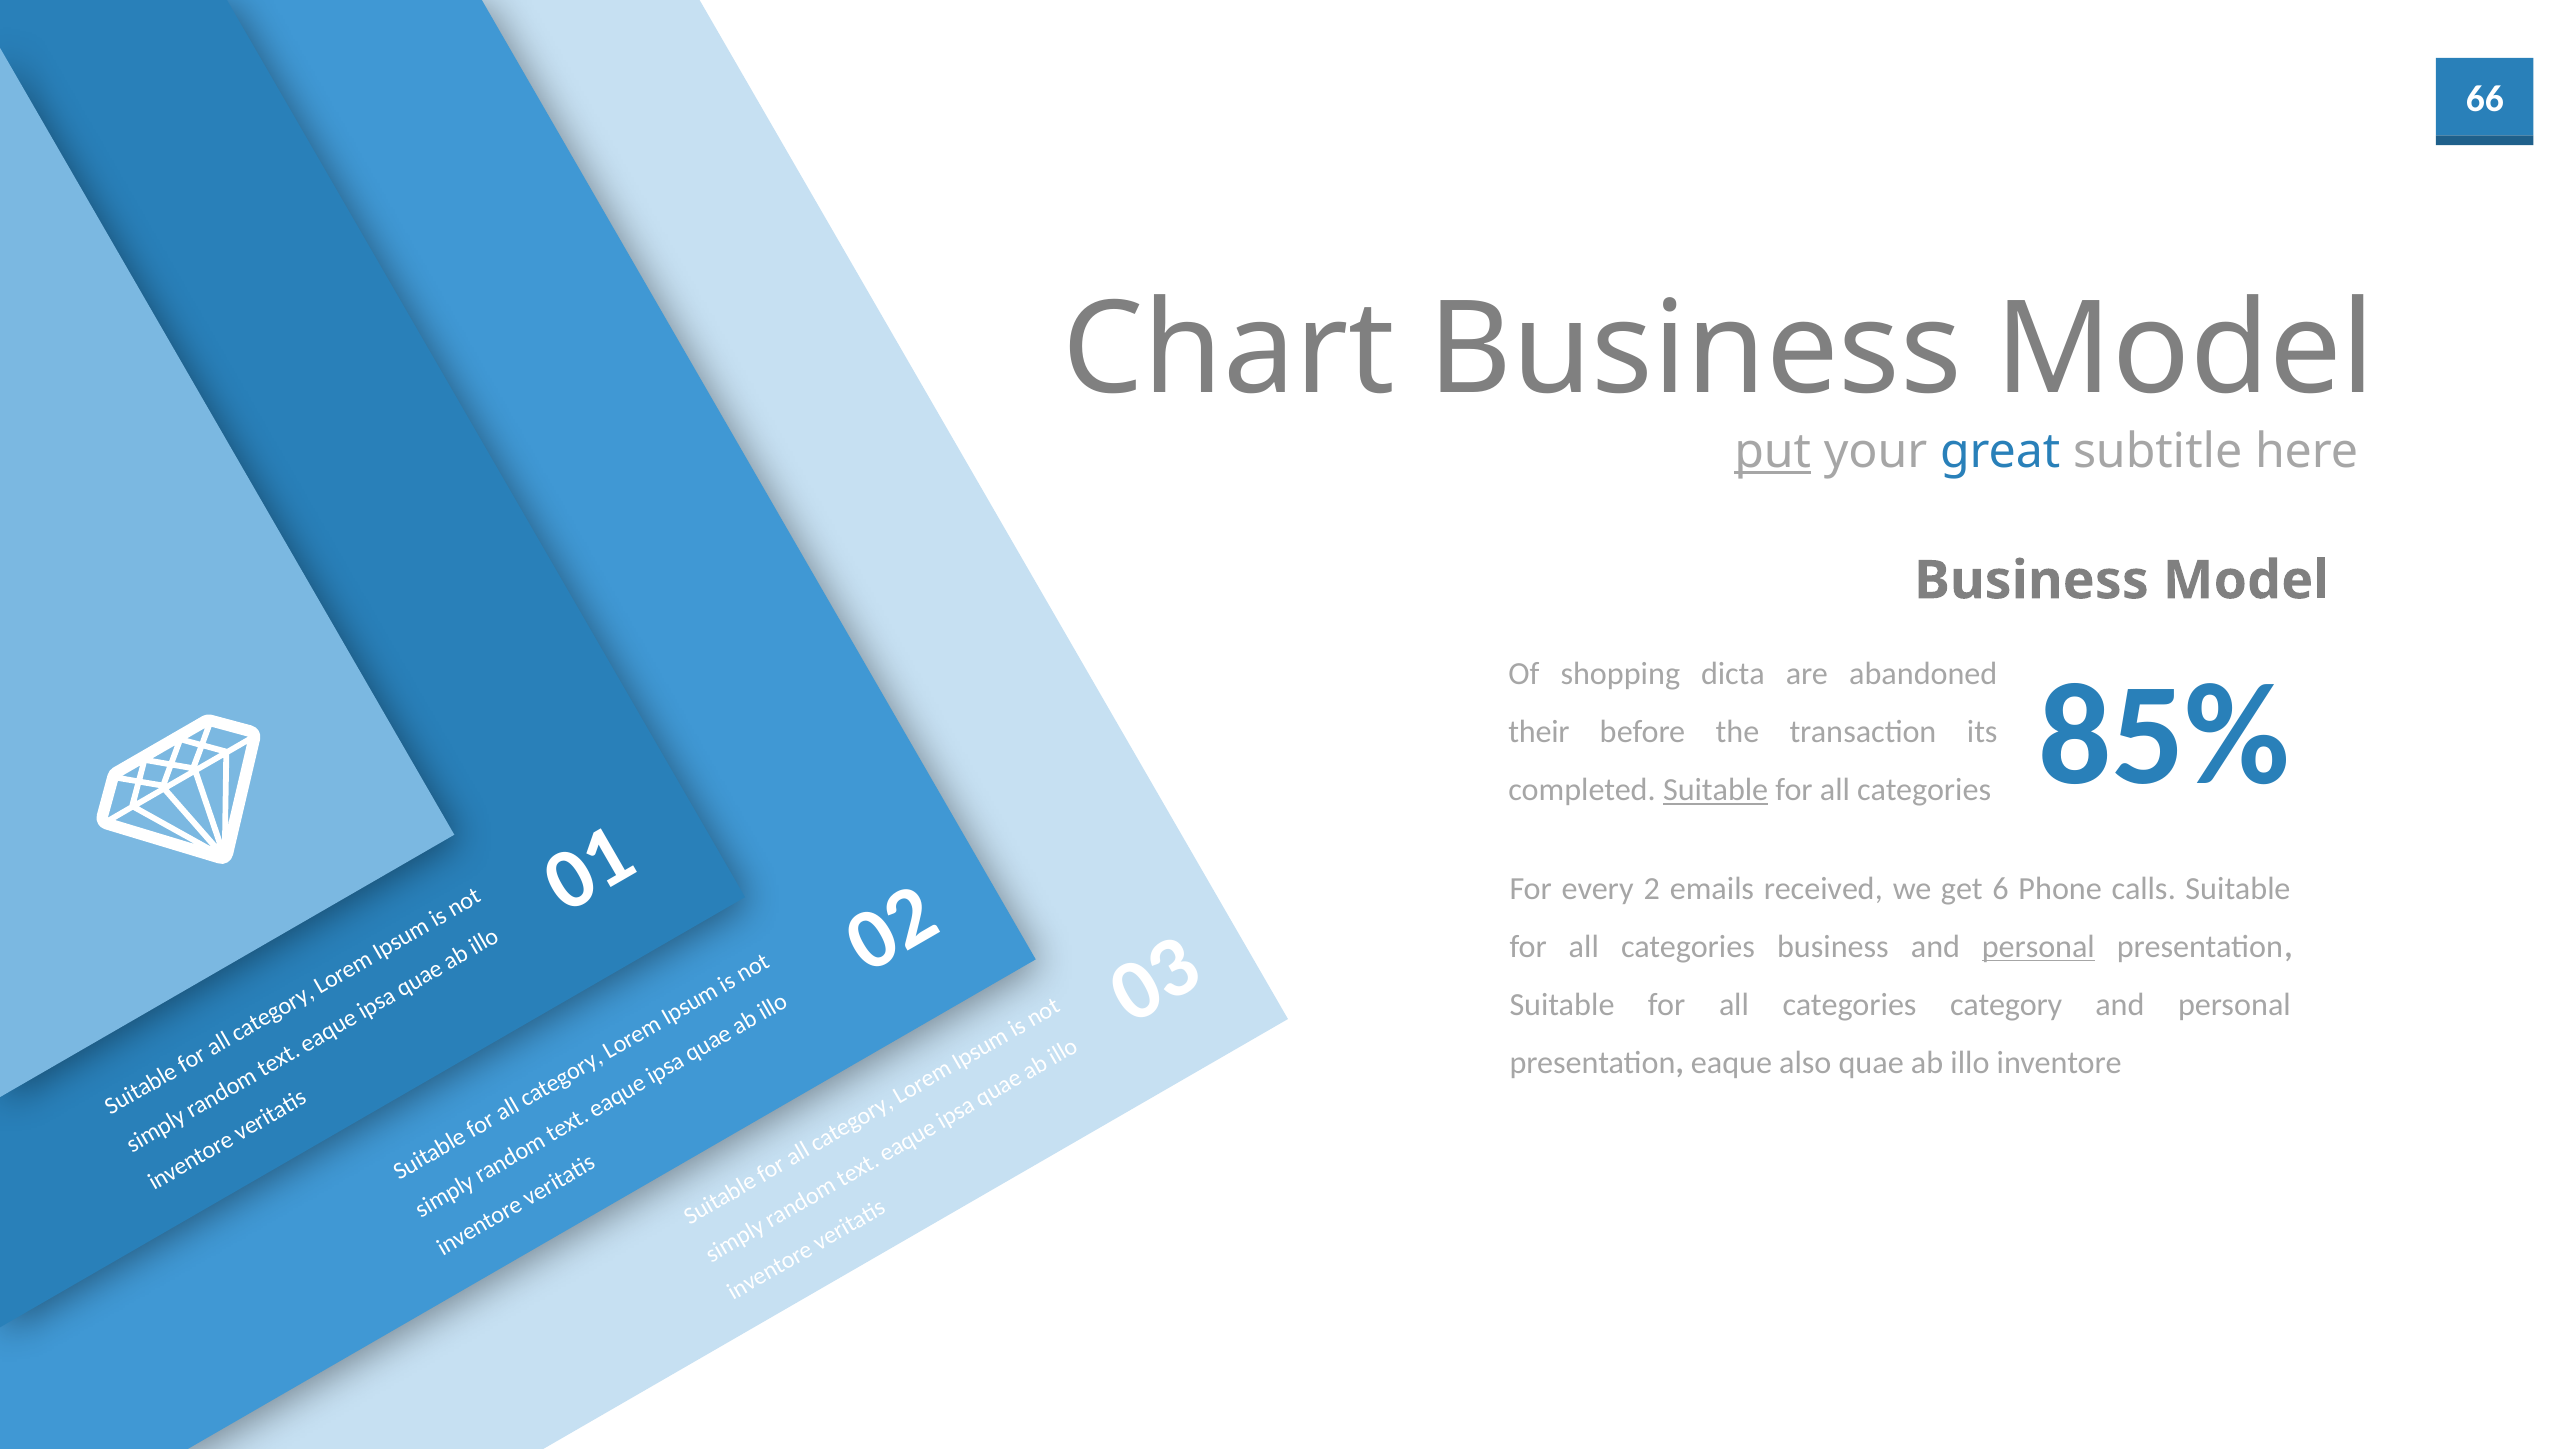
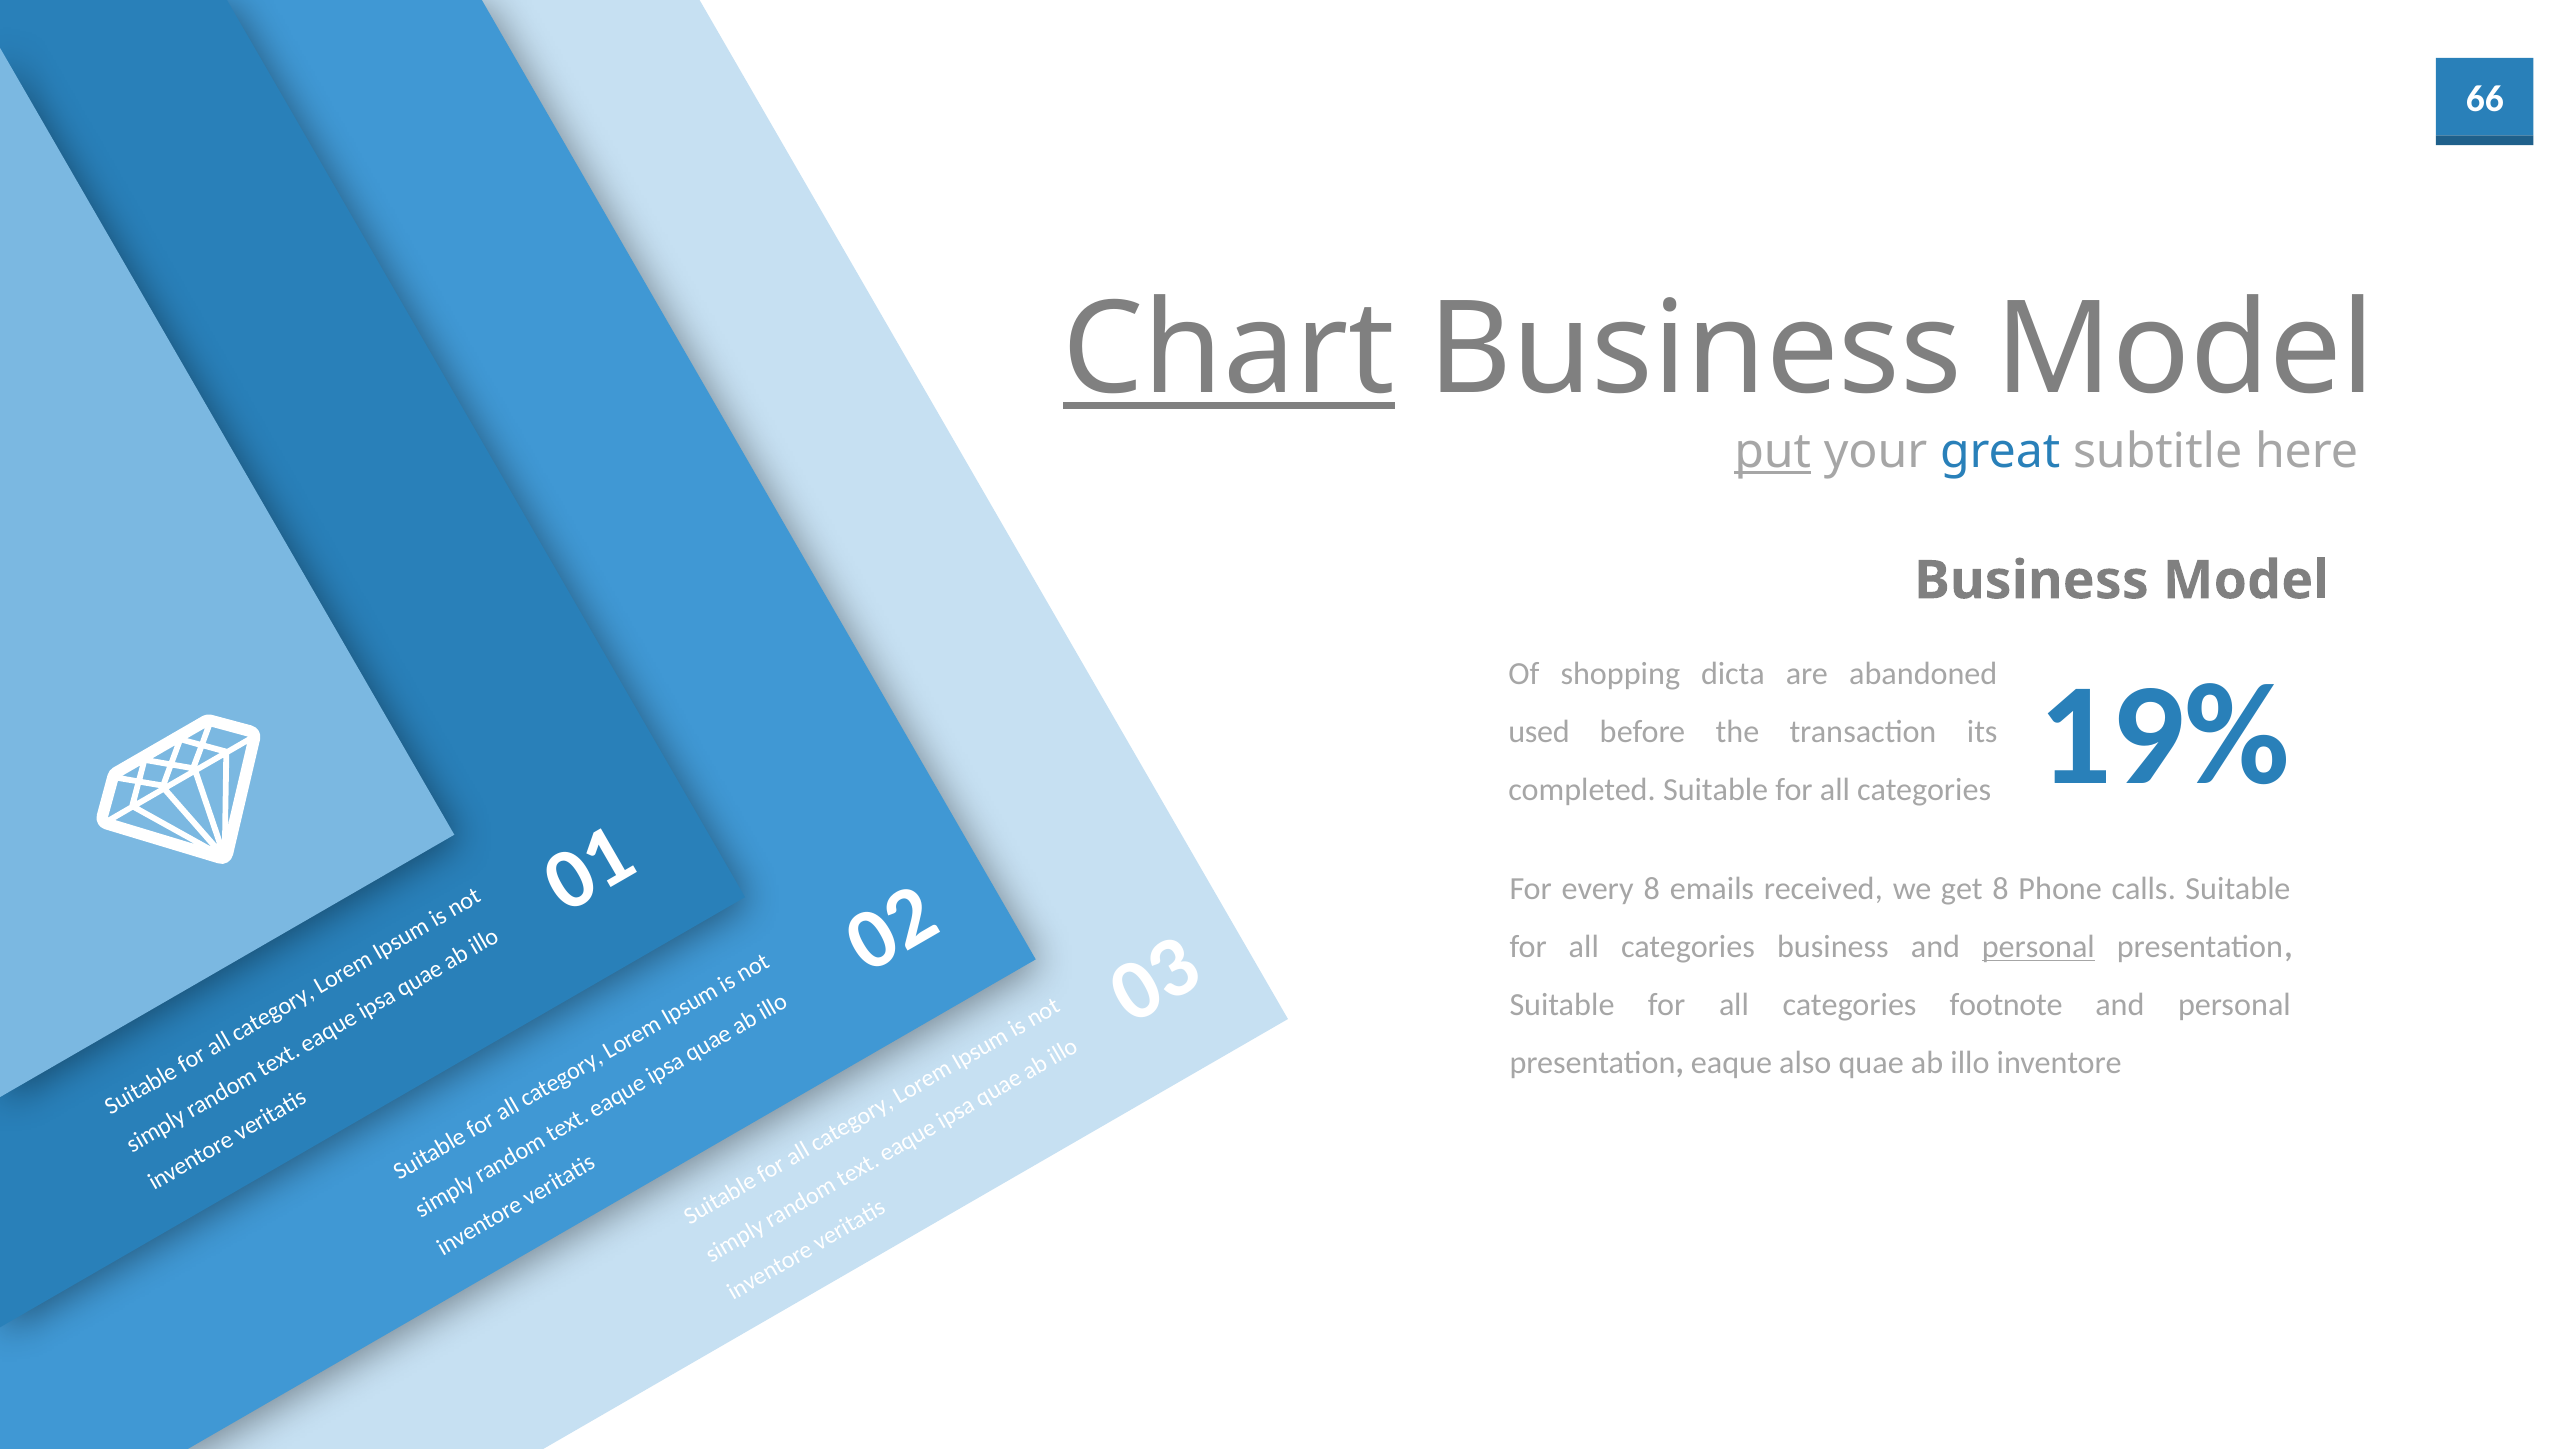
Chart underline: none -> present
their: their -> used
Suitable at (1716, 790) underline: present -> none
85%: 85% -> 19%
every 2: 2 -> 8
get 6: 6 -> 8
category: category -> footnote
